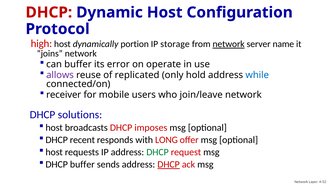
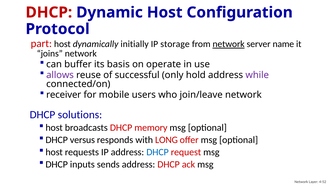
high: high -> part
portion: portion -> initially
error: error -> basis
replicated: replicated -> successful
while colour: blue -> purple
imposes: imposes -> memory
recent: recent -> versus
DHCP at (158, 153) colour: green -> blue
DHCP buffer: buffer -> inputs
DHCP at (169, 165) underline: present -> none
